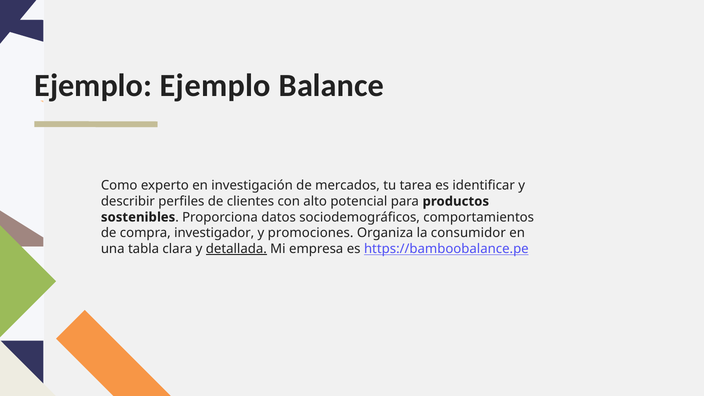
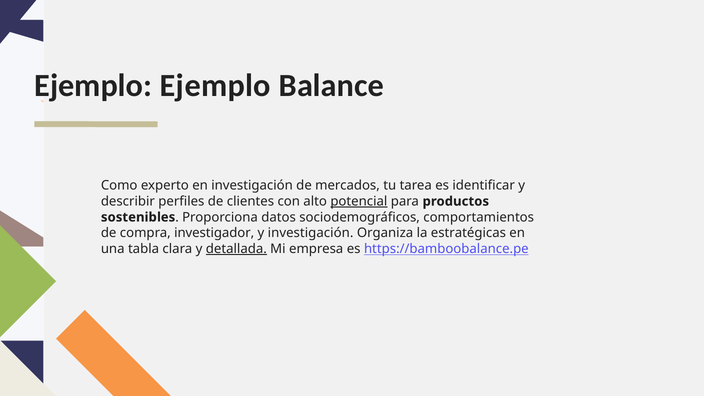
potencial underline: none -> present
y promociones: promociones -> investigación
consumidor: consumidor -> estratégicas
